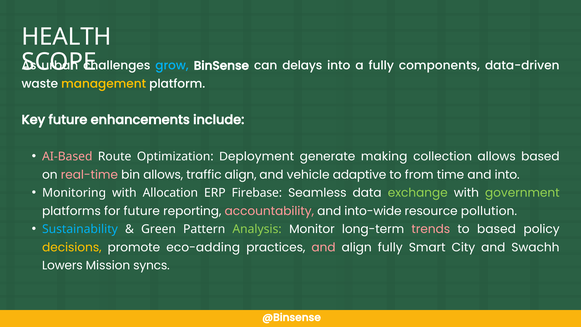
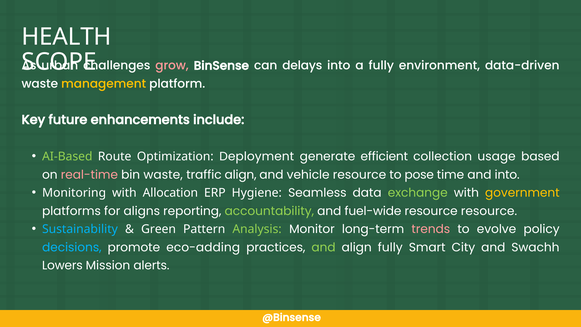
grow colour: light blue -> pink
components: components -> environment
AI-Based colour: pink -> light green
making: making -> efficient
collection allows: allows -> usage
bin allows: allows -> waste
vehicle adaptive: adaptive -> resource
from: from -> pose
Firebase: Firebase -> Hygiene
government colour: light green -> yellow
for future: future -> aligns
accountability colour: pink -> light green
into-wide: into-wide -> fuel-wide
resource pollution: pollution -> resource
to based: based -> evolve
decisions colour: yellow -> light blue
and at (324, 247) colour: pink -> light green
syncs: syncs -> alerts
